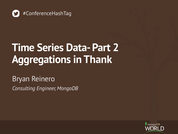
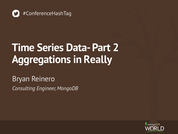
Thank: Thank -> Really
